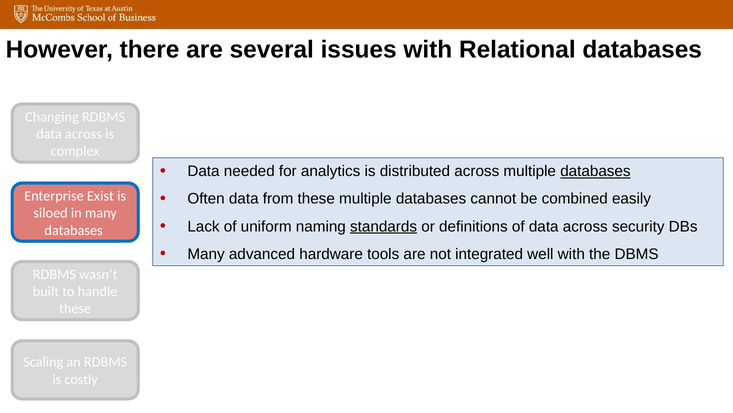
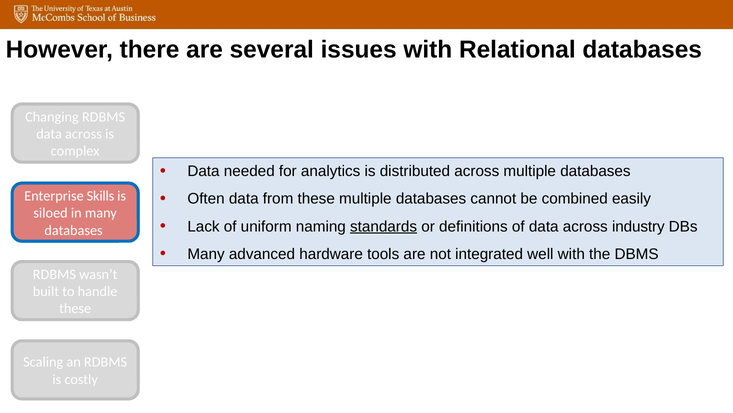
databases at (595, 171) underline: present -> none
Exist: Exist -> Skills
security: security -> industry
